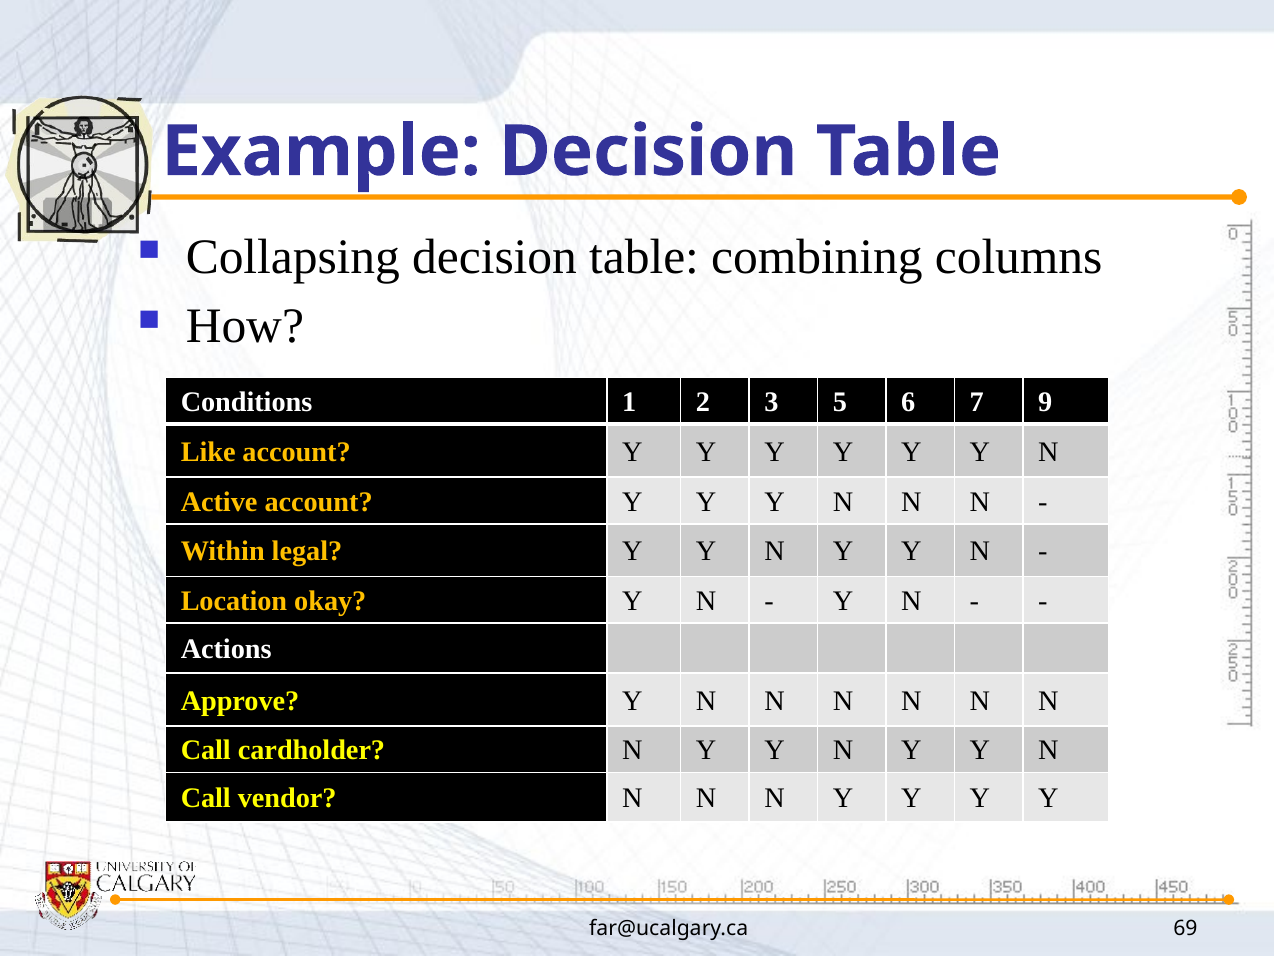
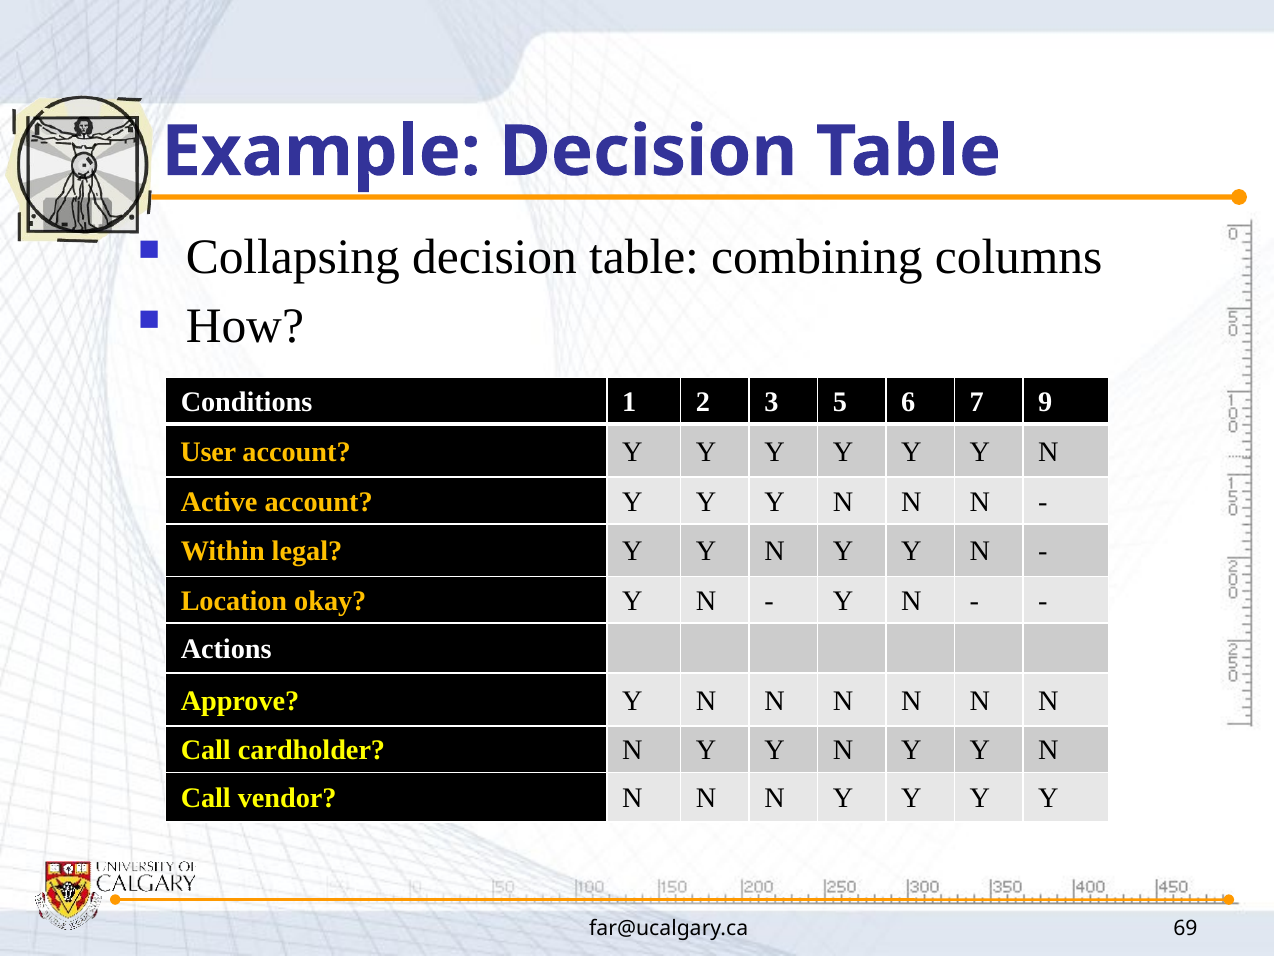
Like: Like -> User
